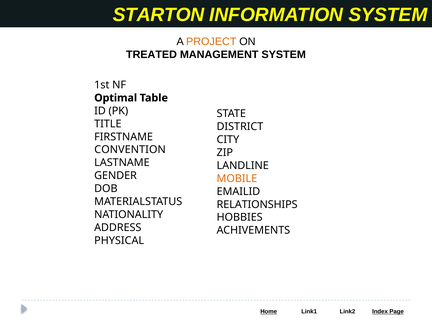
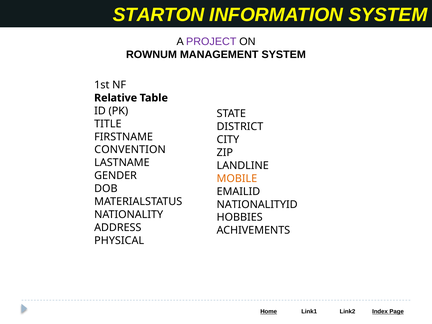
PROJECT colour: orange -> purple
TREATED: TREATED -> ROWNUM
Optimal: Optimal -> Relative
RELATIONSHIPS: RELATIONSHIPS -> NATIONALITYID
